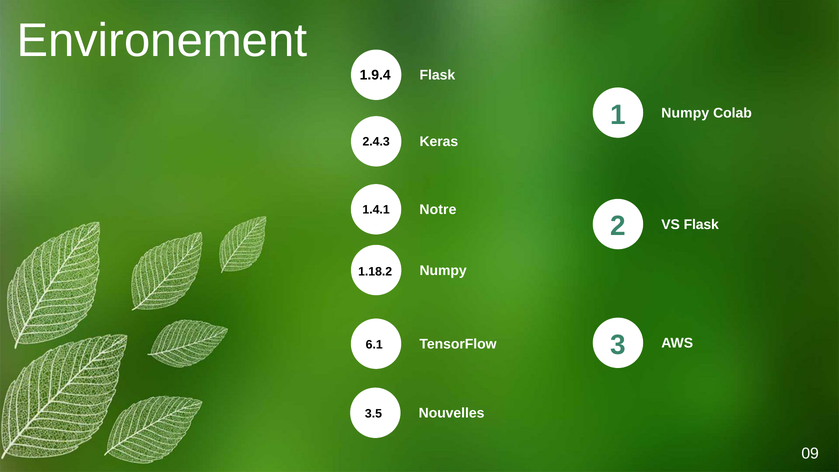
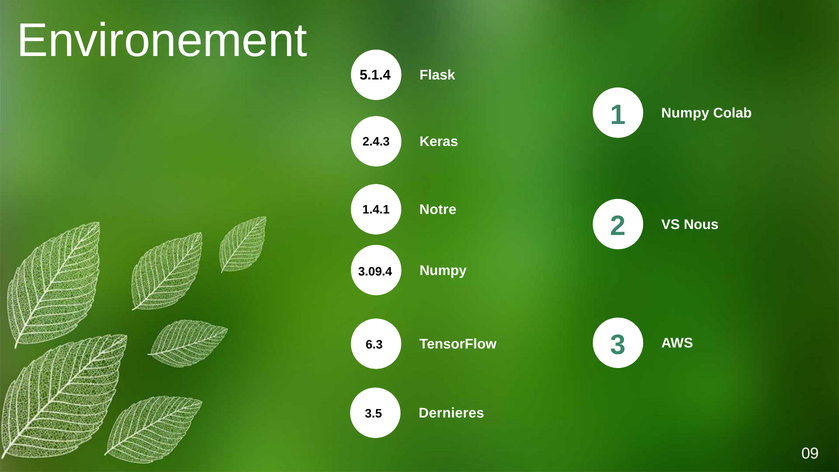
1.9.4: 1.9.4 -> 5.1.4
VS Flask: Flask -> Nous
1.18.2: 1.18.2 -> 3.09.4
6.1: 6.1 -> 6.3
Nouvelles: Nouvelles -> Dernieres
